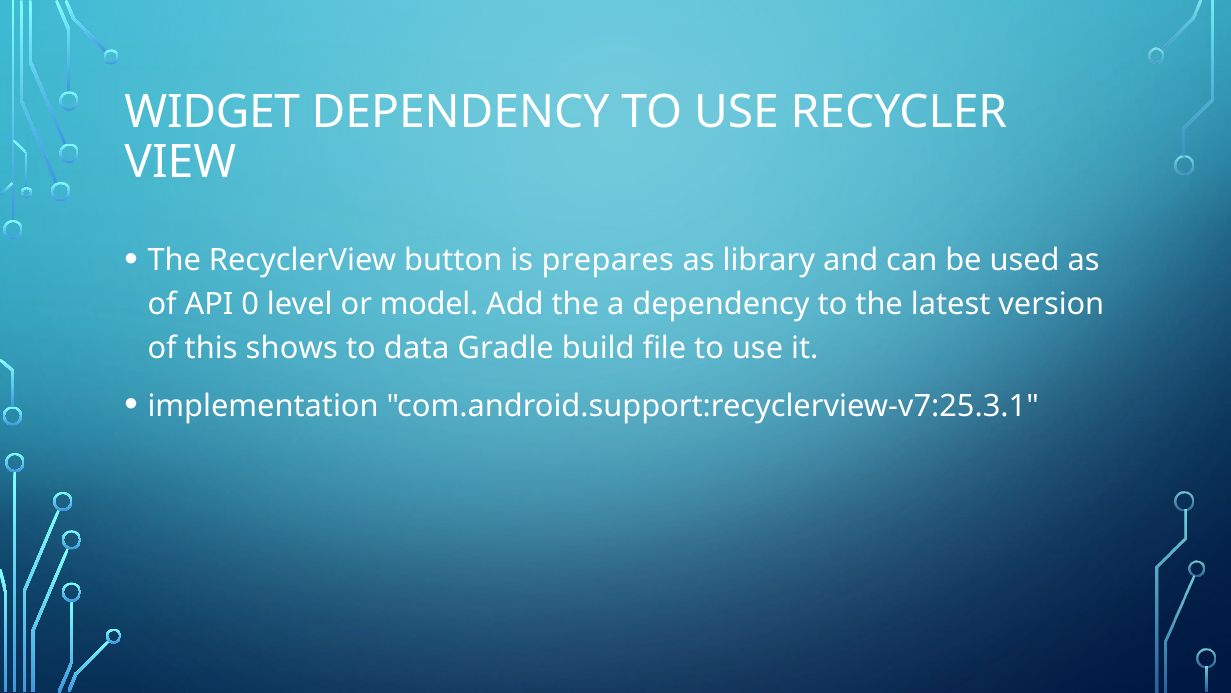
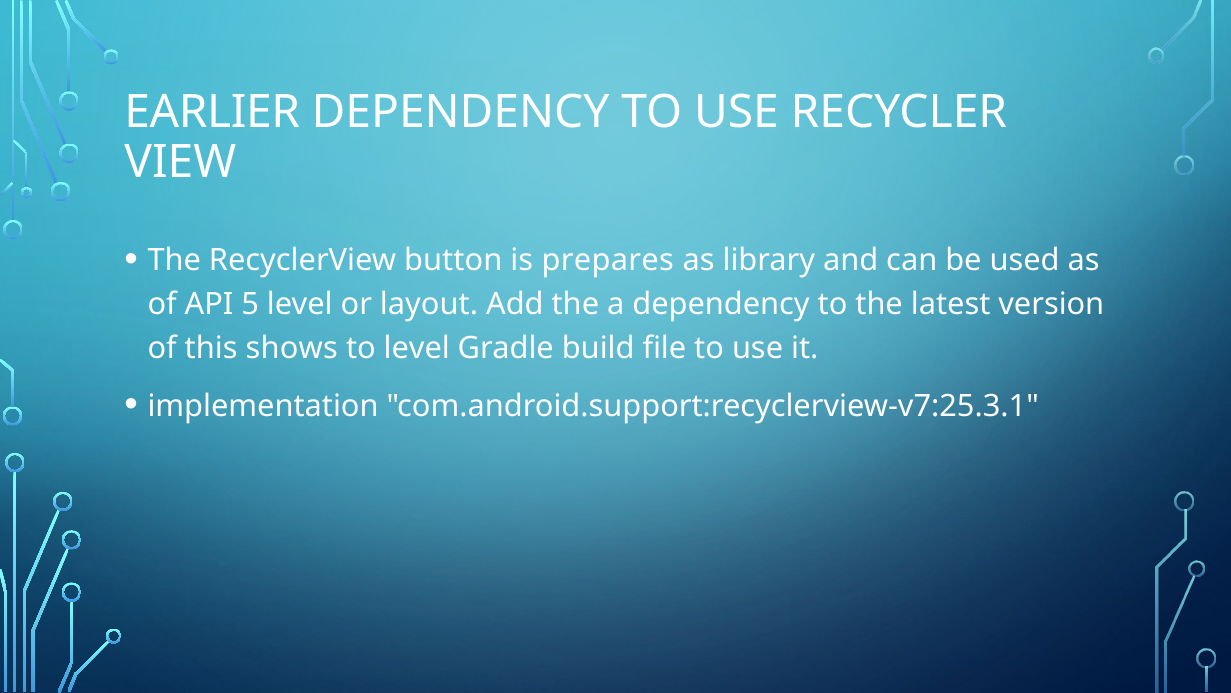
WIDGET: WIDGET -> EARLIER
0: 0 -> 5
model: model -> layout
to data: data -> level
